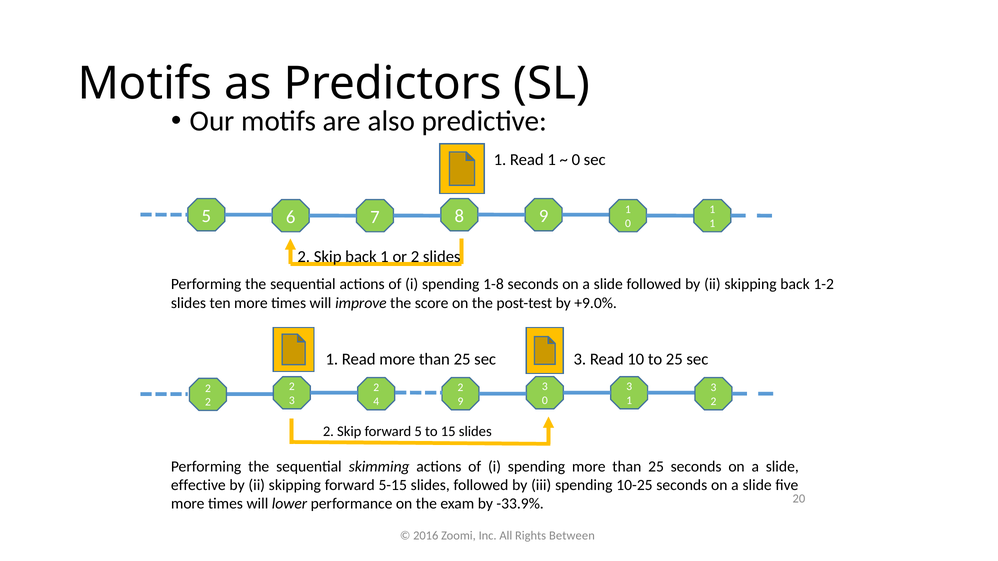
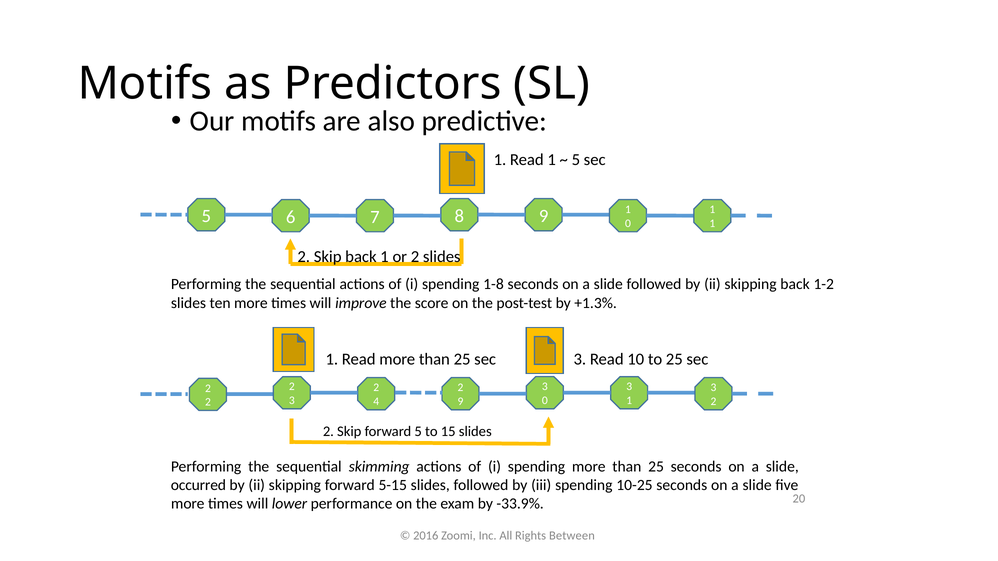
0 at (576, 160): 0 -> 5
+9.0%: +9.0% -> +1.3%
effective: effective -> occurred
